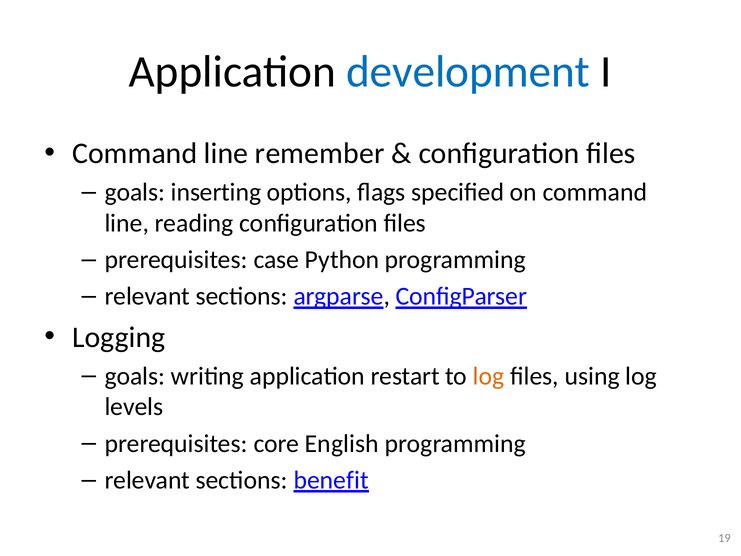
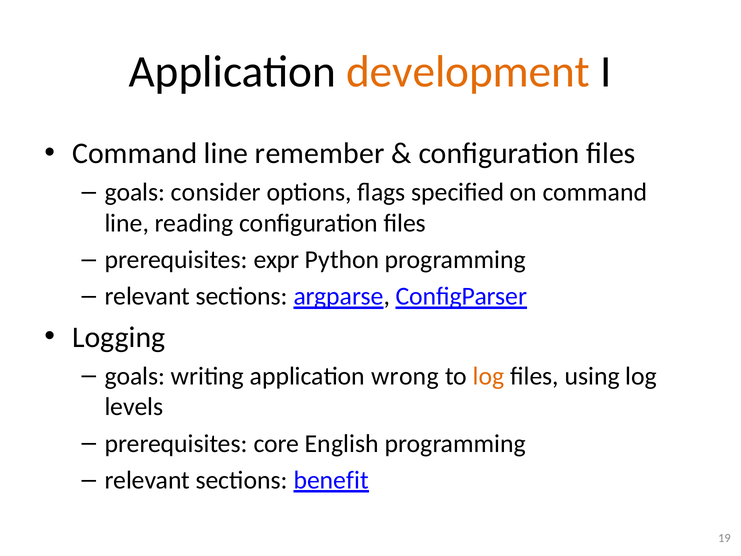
development colour: blue -> orange
inserting: inserting -> consider
case: case -> expr
restart: restart -> wrong
